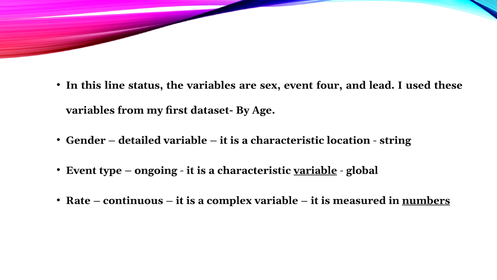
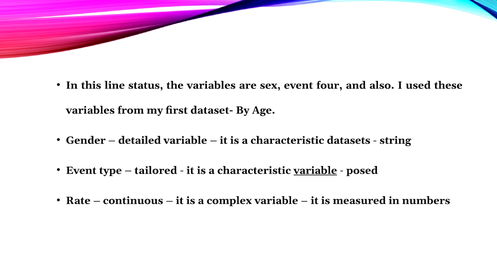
lead: lead -> also
location: location -> datasets
ongoing: ongoing -> tailored
global: global -> posed
numbers underline: present -> none
